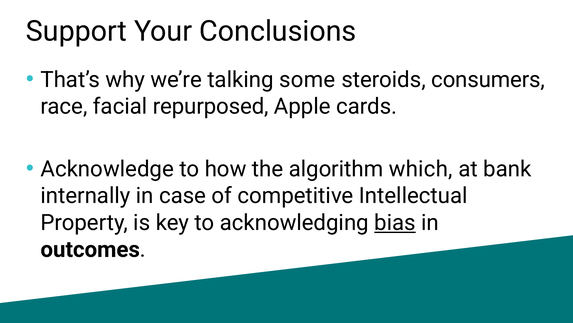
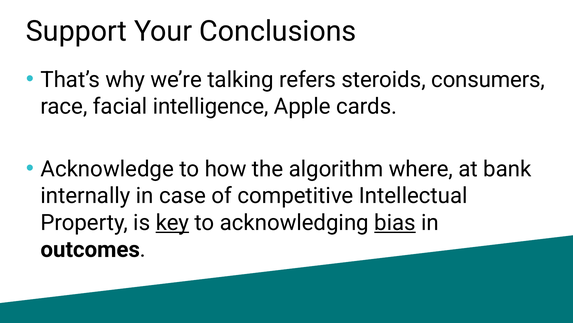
some: some -> refers
repurposed: repurposed -> intelligence
which: which -> where
key underline: none -> present
